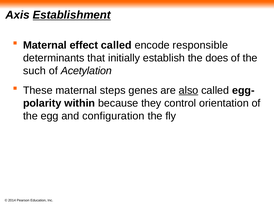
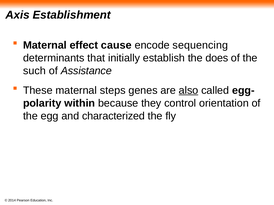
Establishment underline: present -> none
effect called: called -> cause
responsible: responsible -> sequencing
Acetylation: Acetylation -> Assistance
configuration: configuration -> characterized
